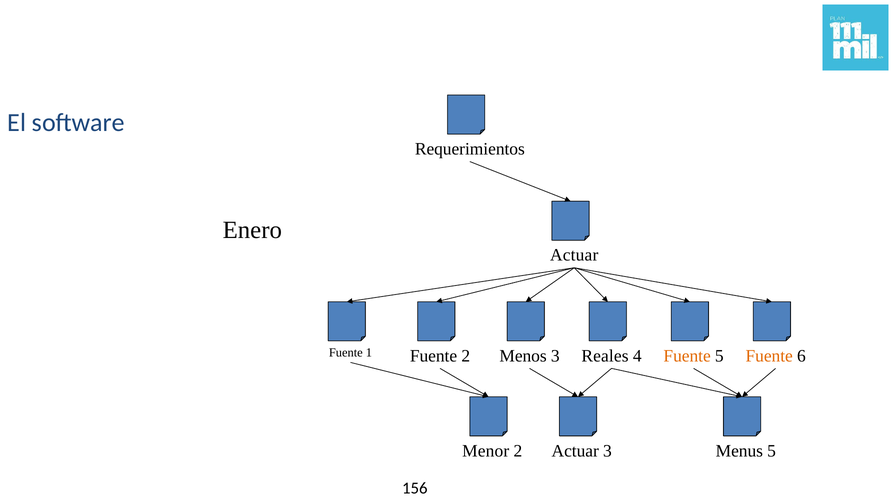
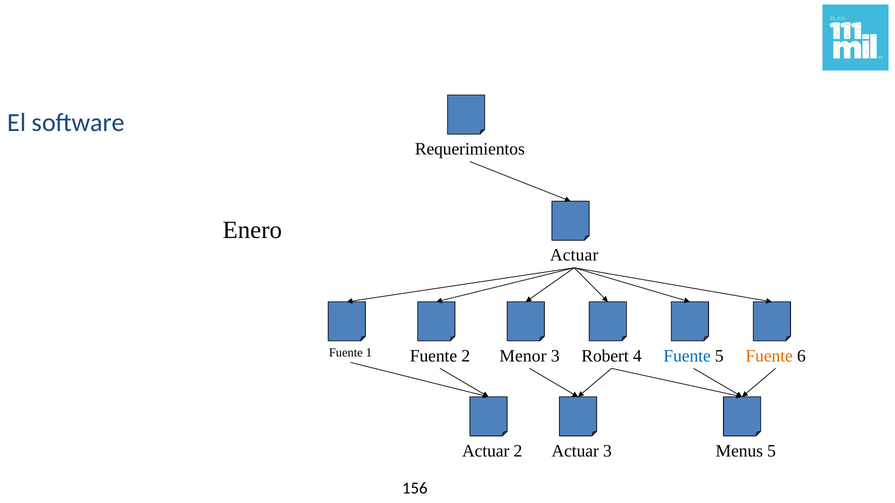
Menos: Menos -> Menor
Reales: Reales -> Robert
Fuente at (687, 356) colour: orange -> blue
Menor at (486, 451): Menor -> Actuar
